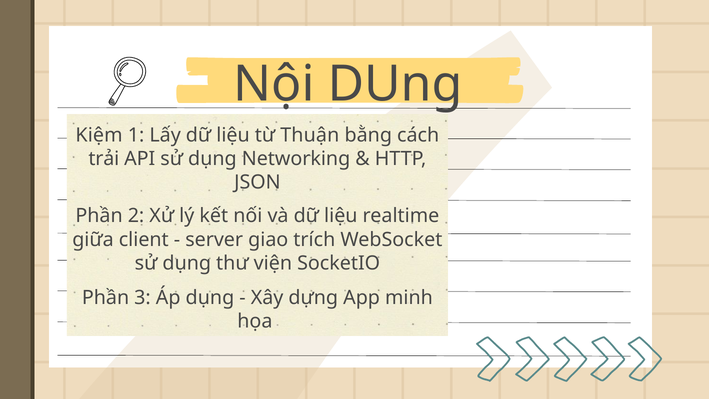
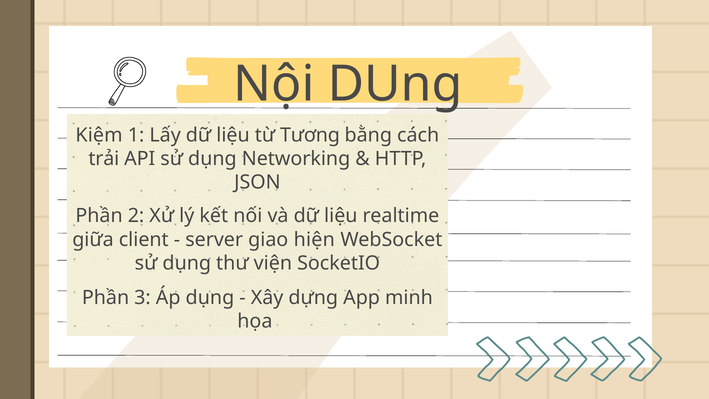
Thuận: Thuận -> Tương
trích: trích -> hiện
